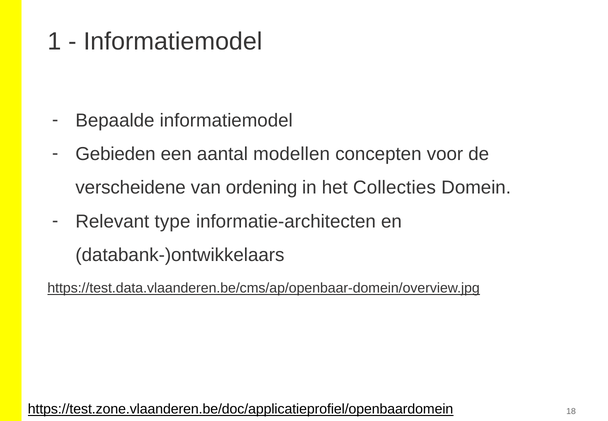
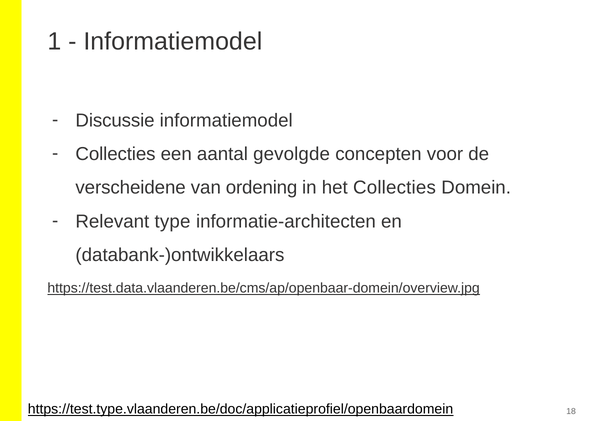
Bepaalde: Bepaalde -> Discussie
Gebieden at (116, 154): Gebieden -> Collecties
modellen: modellen -> gevolgde
https://test.zone.vlaanderen.be/doc/applicatieprofiel/openbaardomein: https://test.zone.vlaanderen.be/doc/applicatieprofiel/openbaardomein -> https://test.type.vlaanderen.be/doc/applicatieprofiel/openbaardomein
